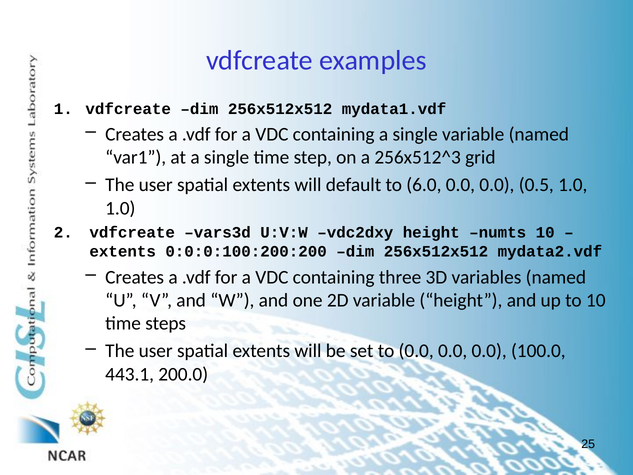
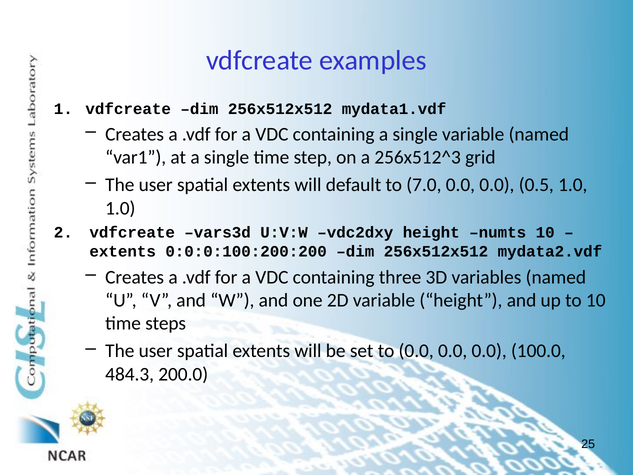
6.0: 6.0 -> 7.0
443.1: 443.1 -> 484.3
